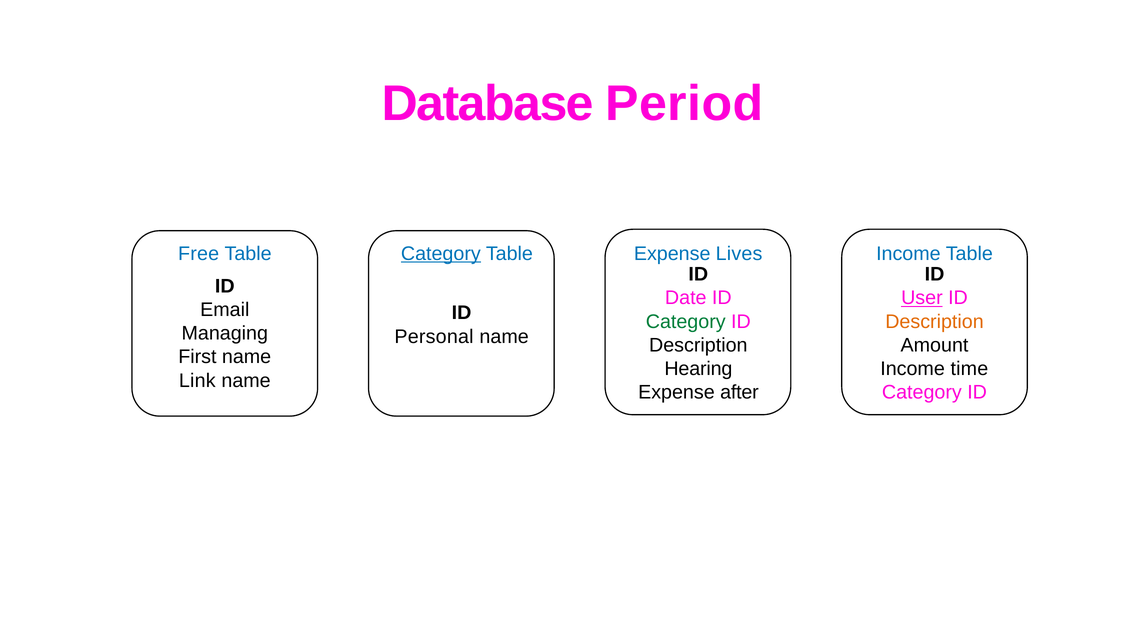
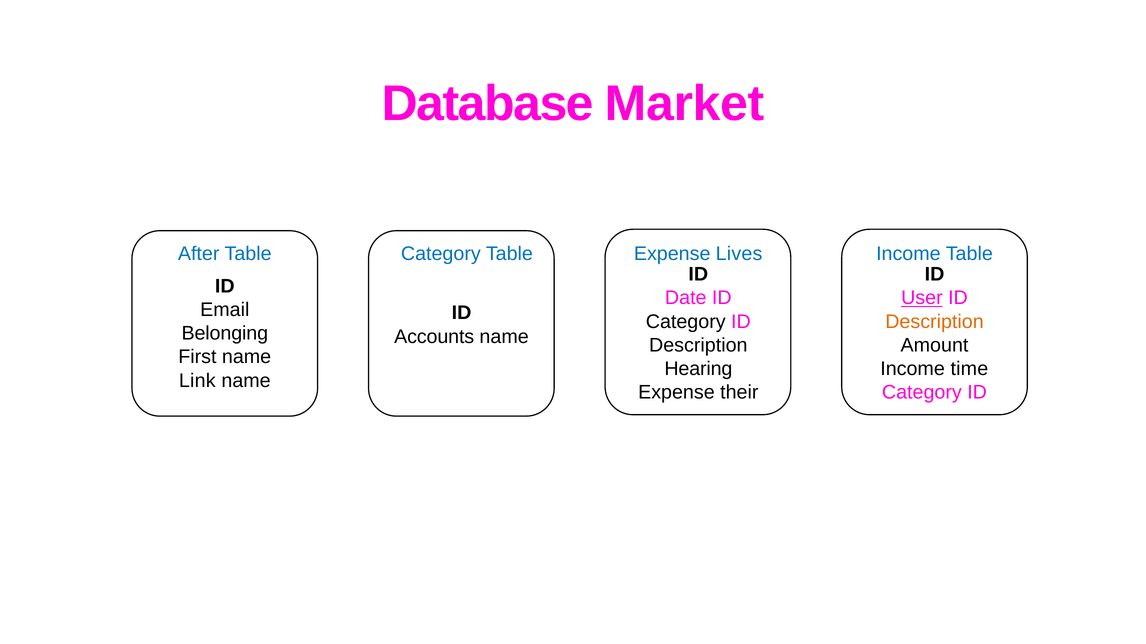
Period: Period -> Market
Free: Free -> After
Category at (441, 254) underline: present -> none
Category at (686, 322) colour: green -> black
Managing: Managing -> Belonging
Personal: Personal -> Accounts
after: after -> their
